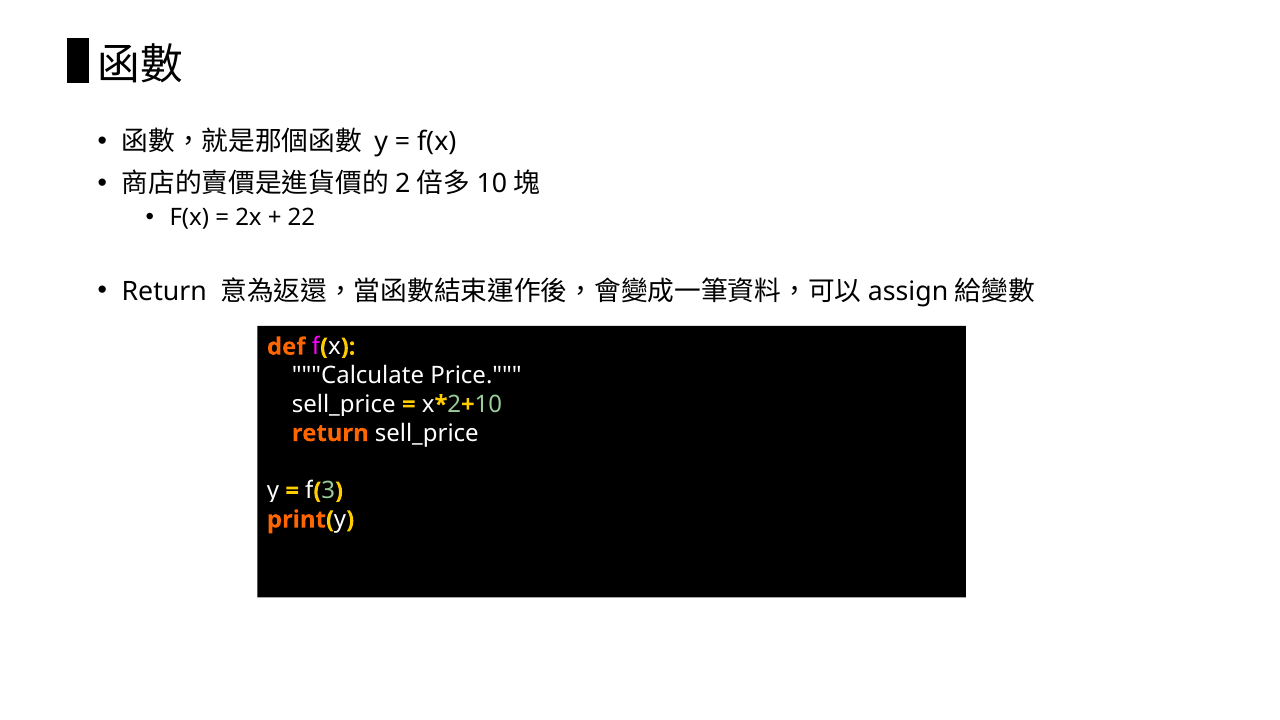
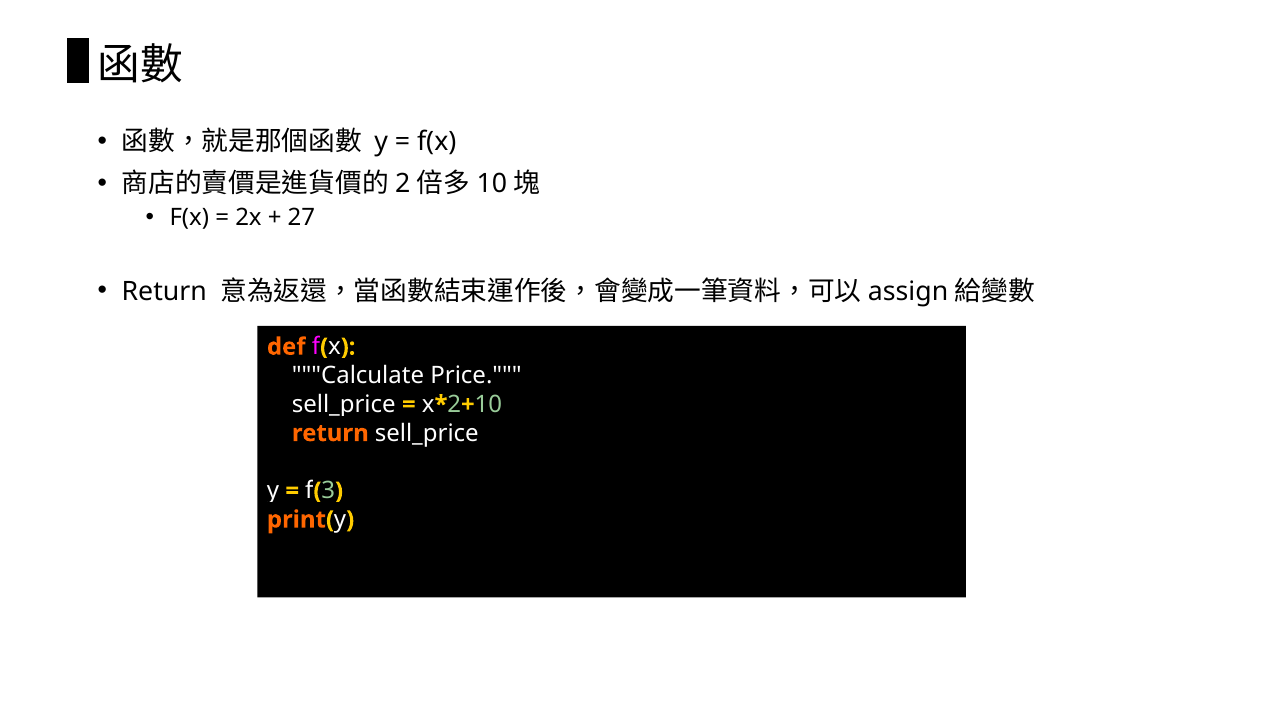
22: 22 -> 27
